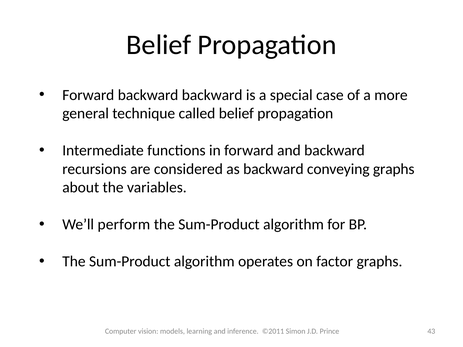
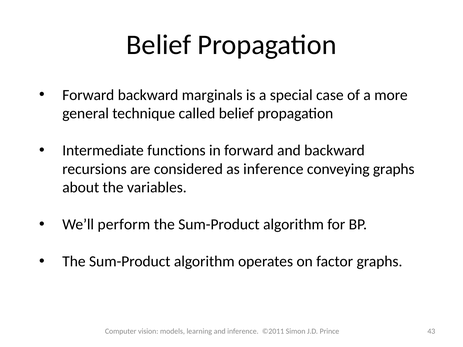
backward backward: backward -> marginals
as backward: backward -> inference
